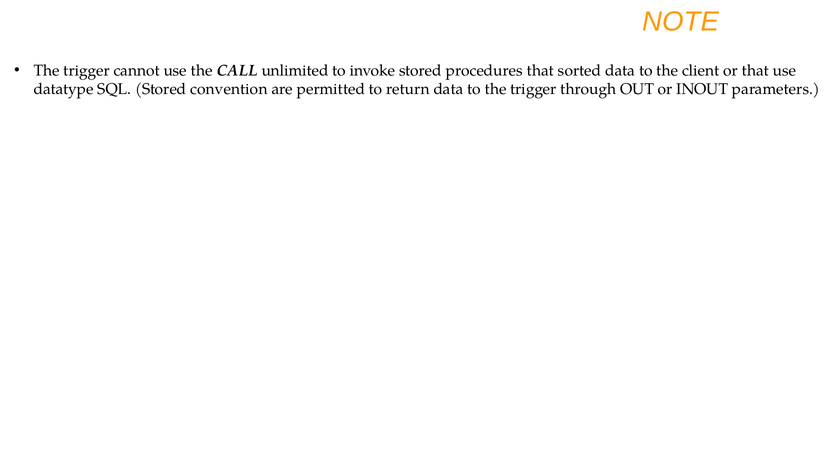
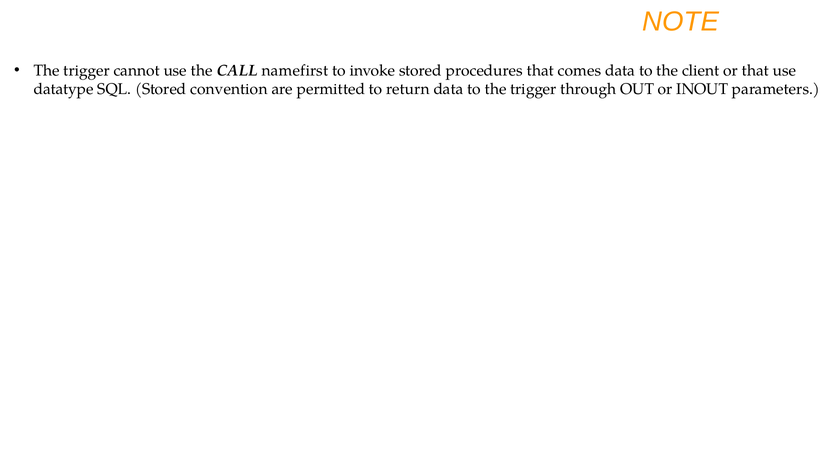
unlimited: unlimited -> namefirst
sorted: sorted -> comes
